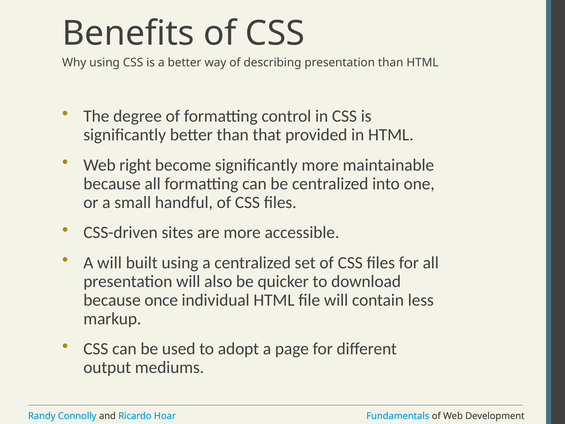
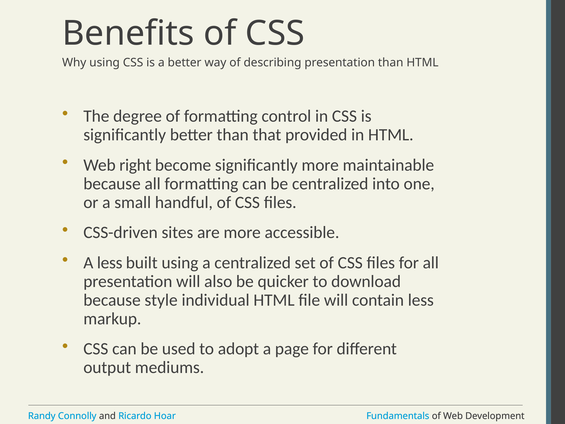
A will: will -> less
once: once -> style
